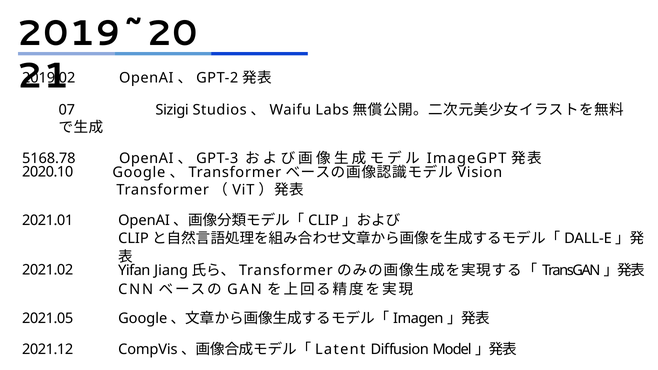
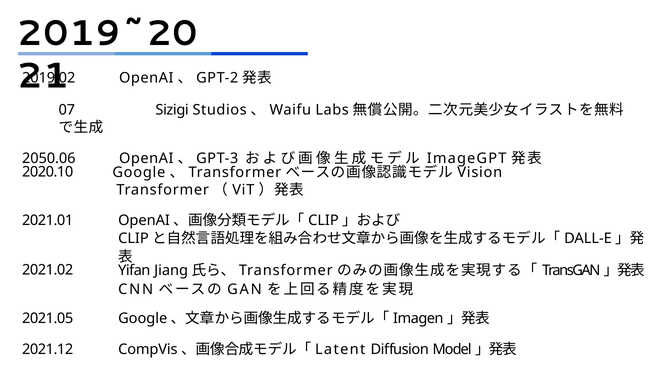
5168.78: 5168.78 -> 2050.06
